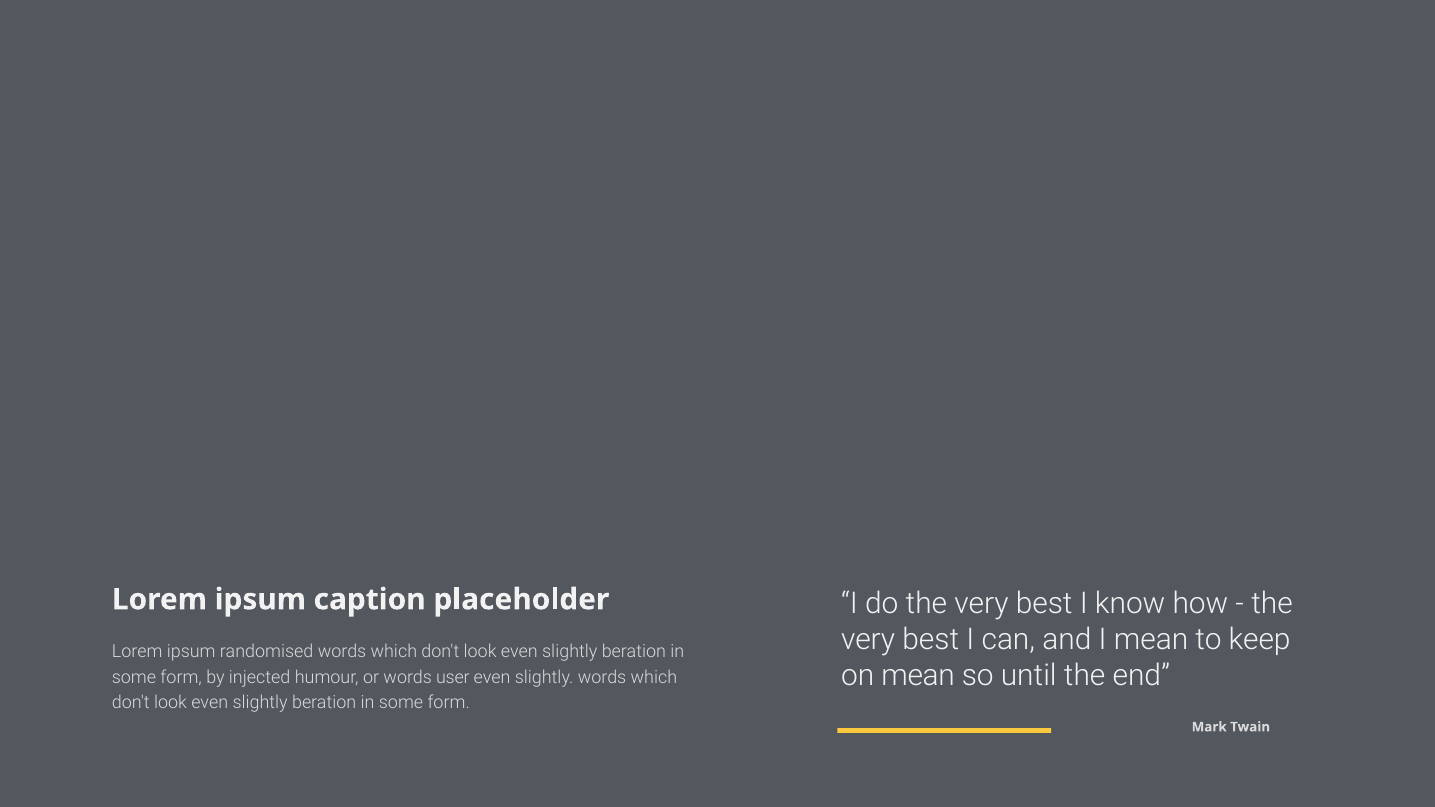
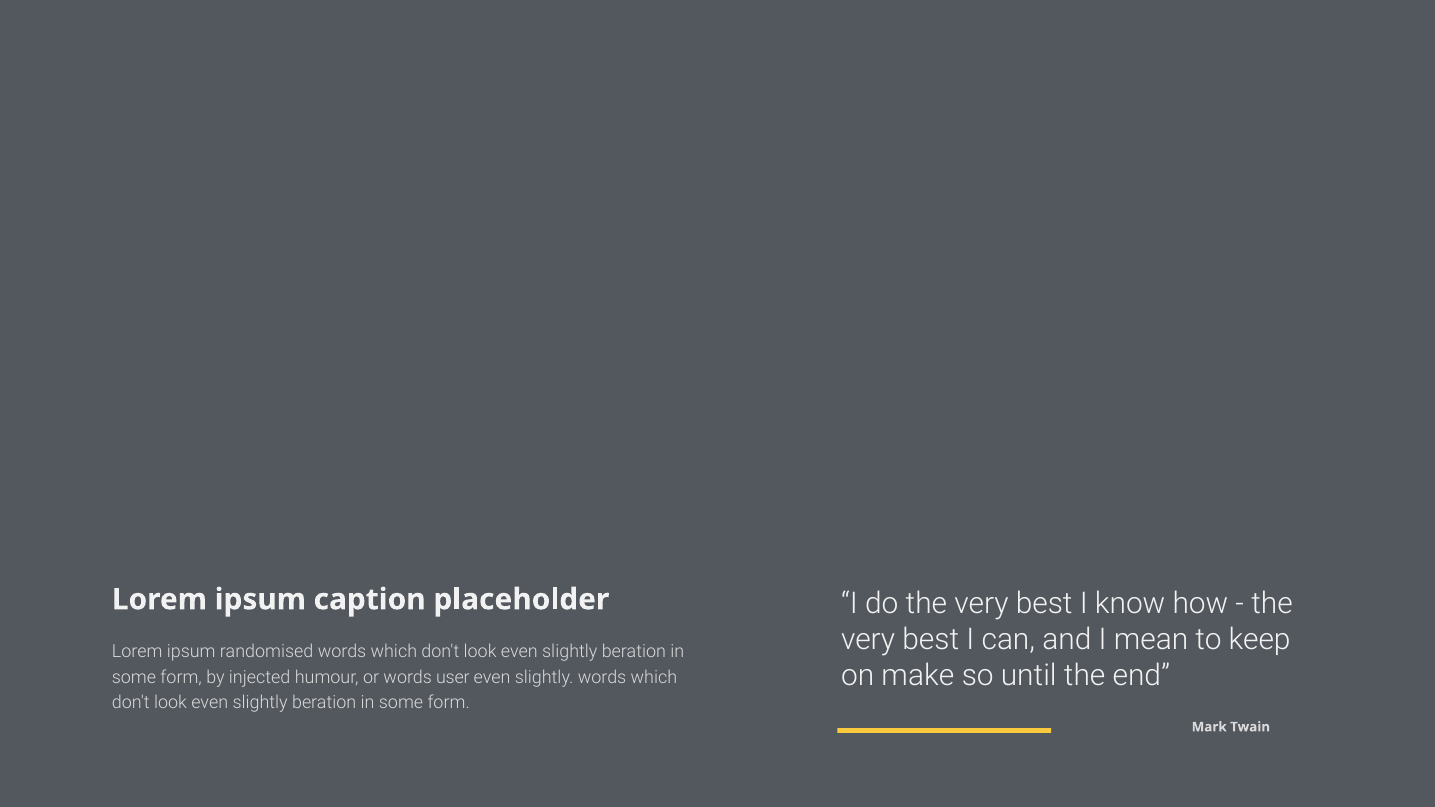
on mean: mean -> make
